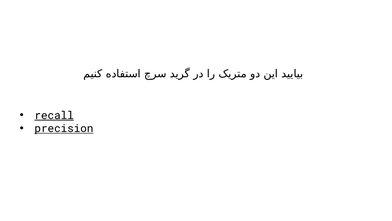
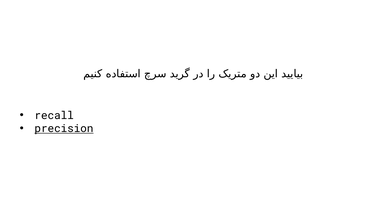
recall underline: present -> none
